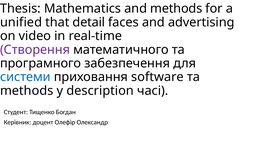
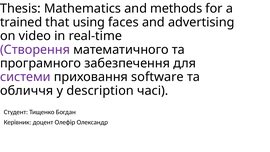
unified: unified -> trained
detail: detail -> using
системи colour: blue -> purple
methods at (27, 91): methods -> обличчя
